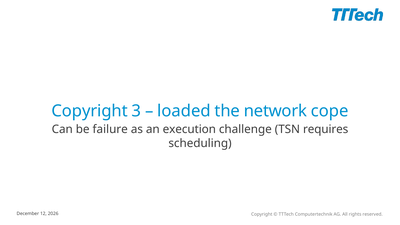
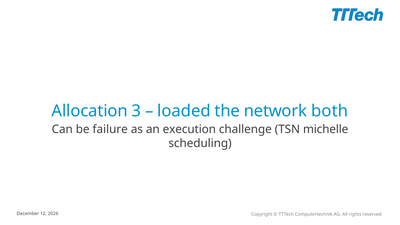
Copyright at (90, 111): Copyright -> Allocation
cope: cope -> both
requires: requires -> michelle
